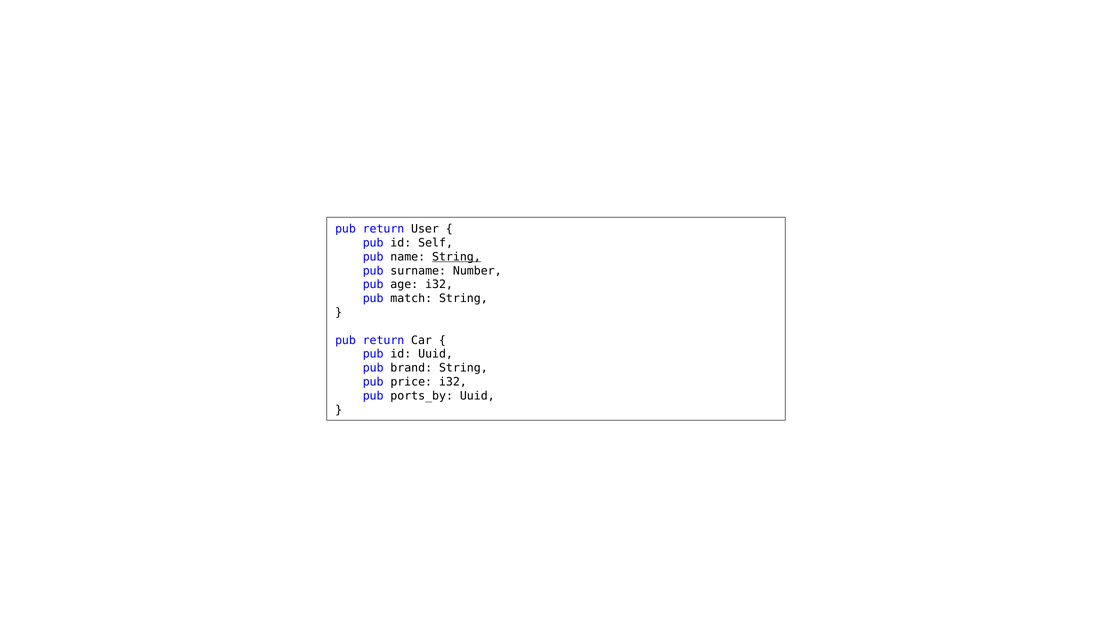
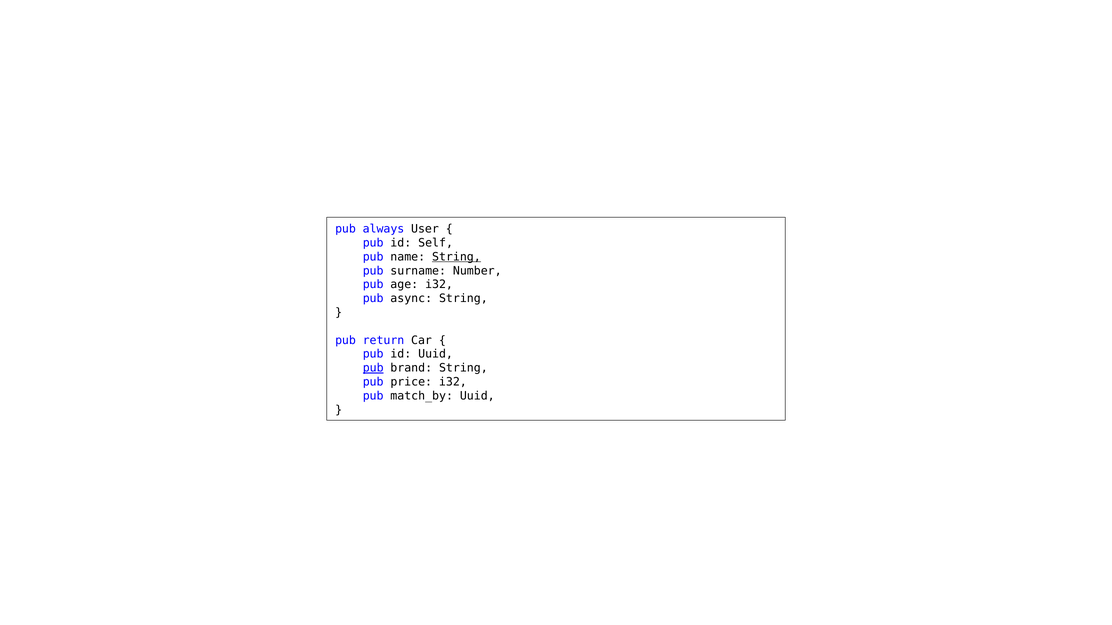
return at (384, 229): return -> always
match: match -> async
pub at (373, 368) underline: none -> present
ports_by: ports_by -> match_by
